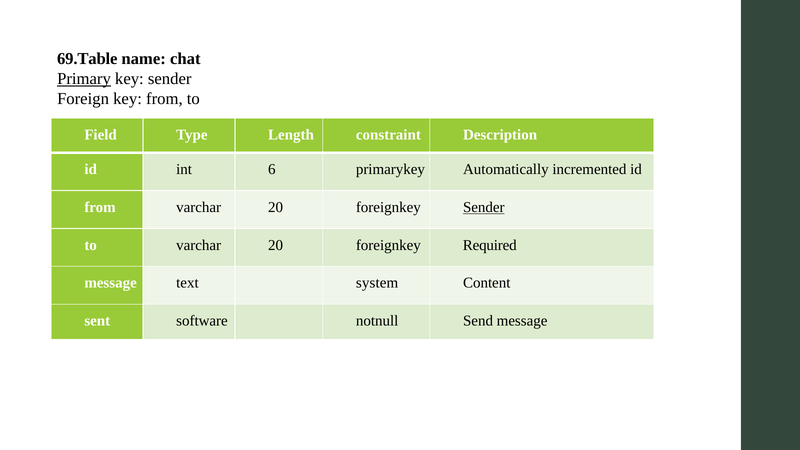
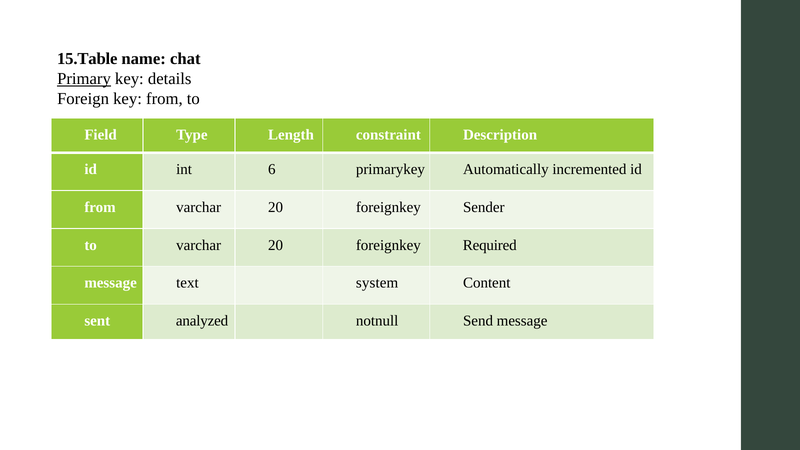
69.Table: 69.Table -> 15.Table
key sender: sender -> details
Sender at (484, 207) underline: present -> none
software: software -> analyzed
